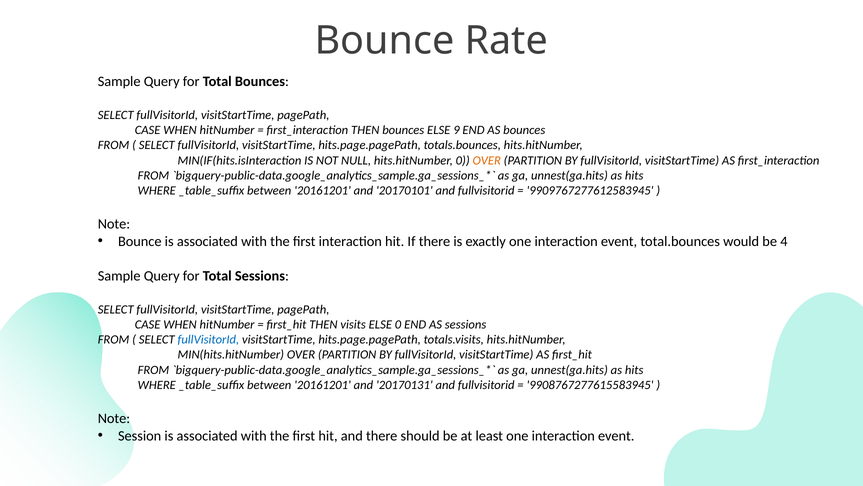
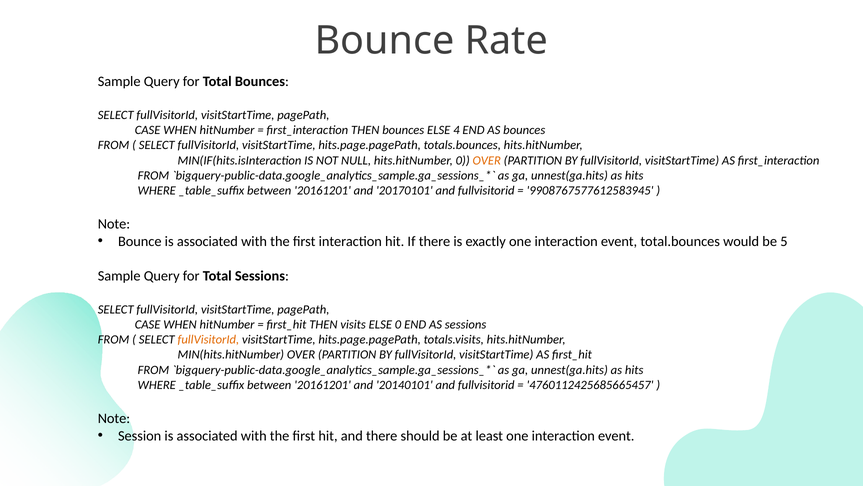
9: 9 -> 4
9909767277612583945: 9909767277612583945 -> 9908767577612583945
4: 4 -> 5
fullVisitorId at (208, 339) colour: blue -> orange
20170131: 20170131 -> 20140101
9908767277615583945: 9908767277615583945 -> 4760112425685665457
